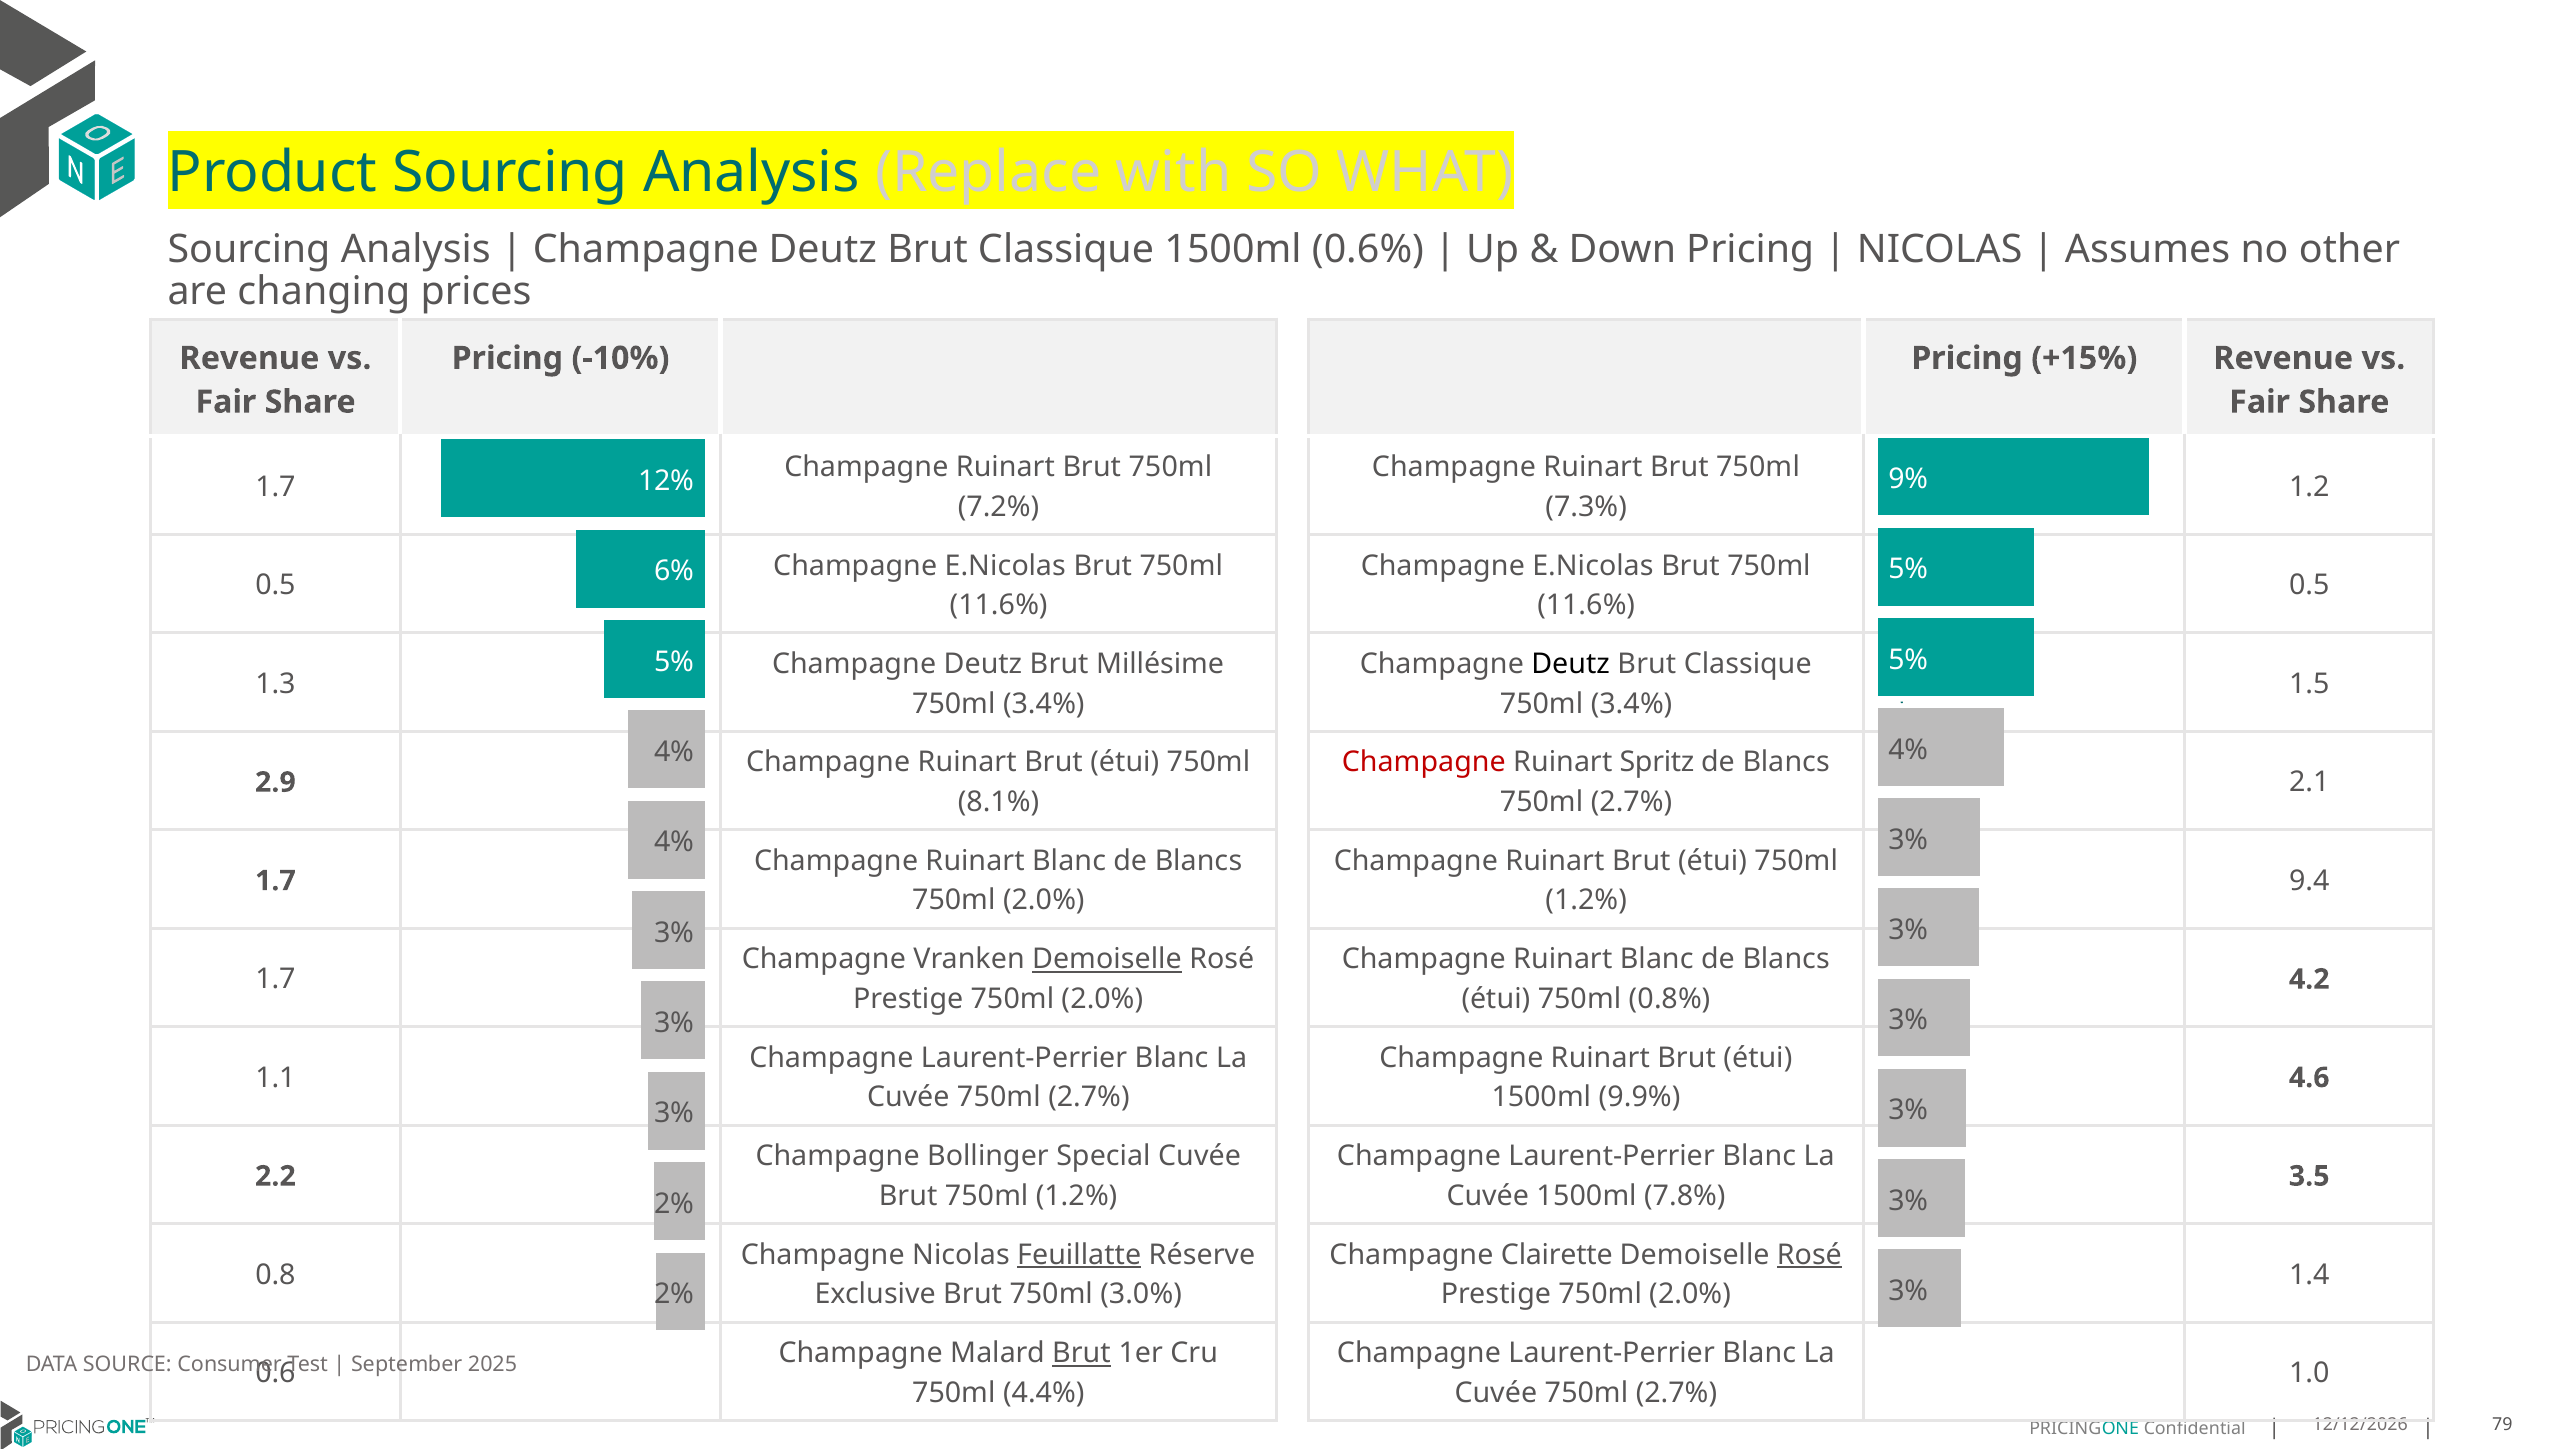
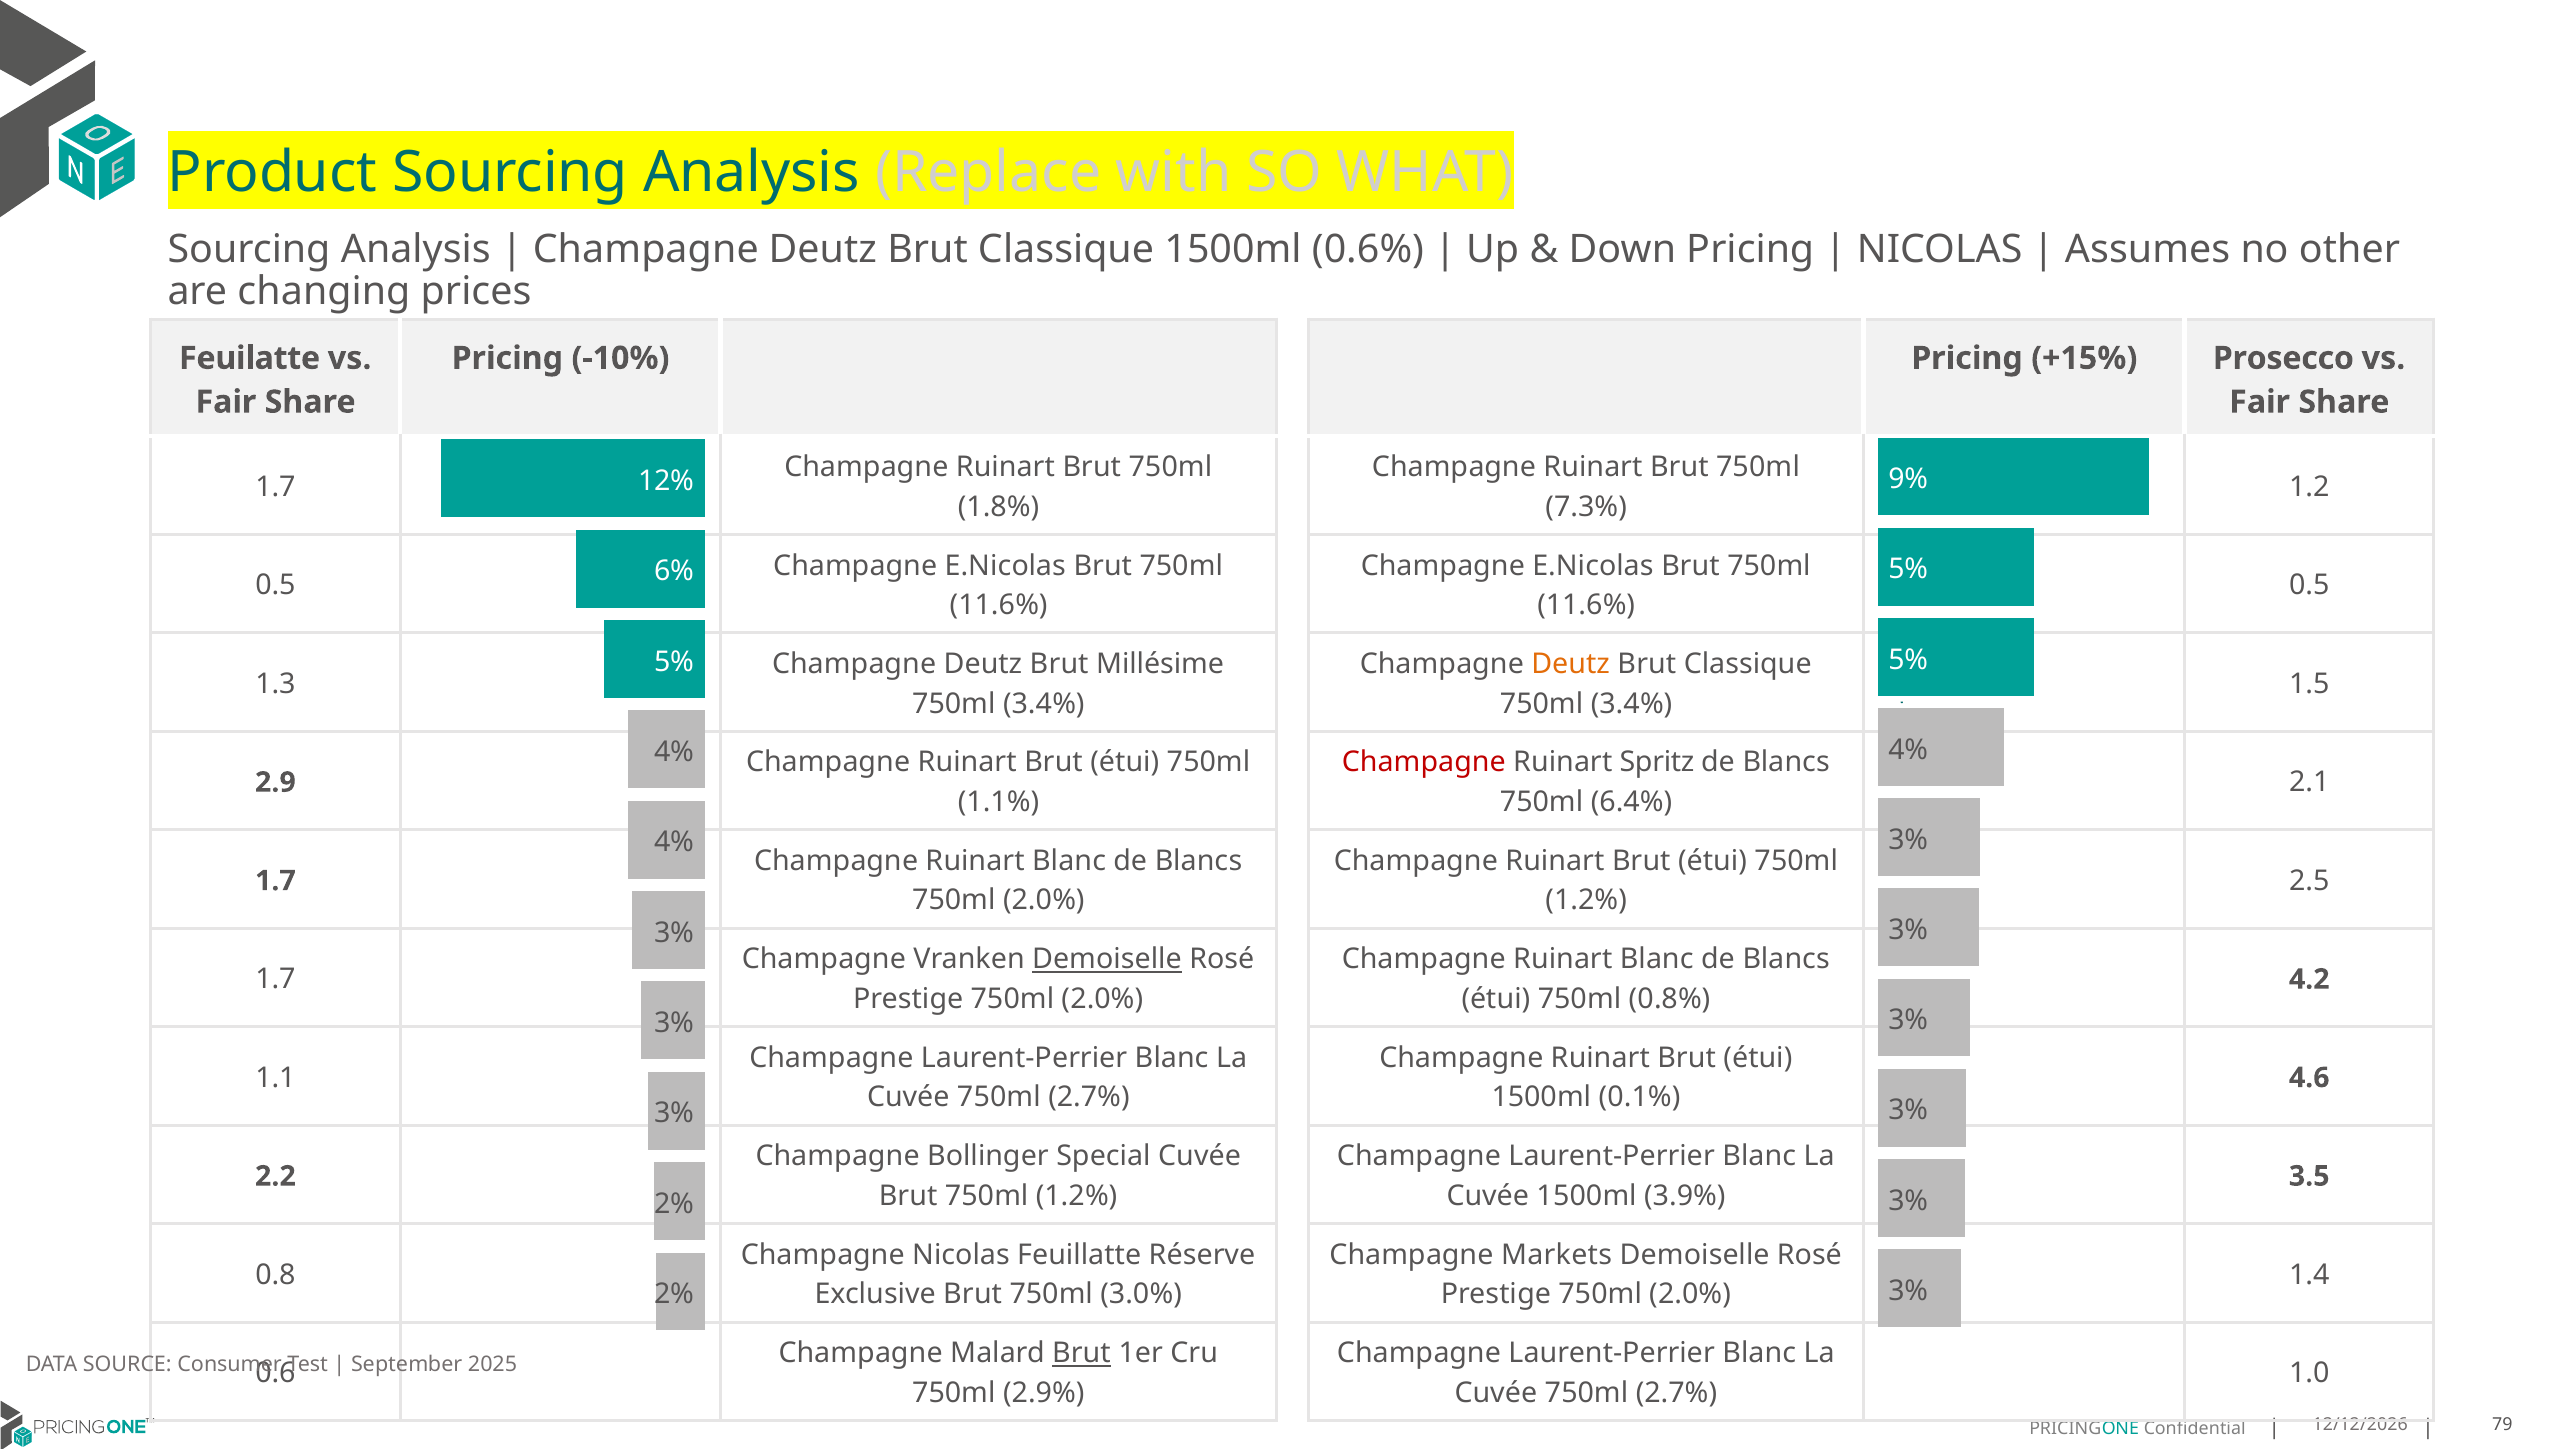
Revenue at (249, 358): Revenue -> Feuilatte
+15% Revenue: Revenue -> Prosecco
7.2%: 7.2% -> 1.8%
Deutz at (1571, 664) colour: black -> orange
8.1%: 8.1% -> 1.1%
2.7% at (1631, 802): 2.7% -> 6.4%
9.4: 9.4 -> 2.5
9.9%: 9.9% -> 0.1%
7.8%: 7.8% -> 3.9%
Feuillatte underline: present -> none
Clairette: Clairette -> Markets
Rosé at (1809, 1255) underline: present -> none
4.4%: 4.4% -> 2.9%
